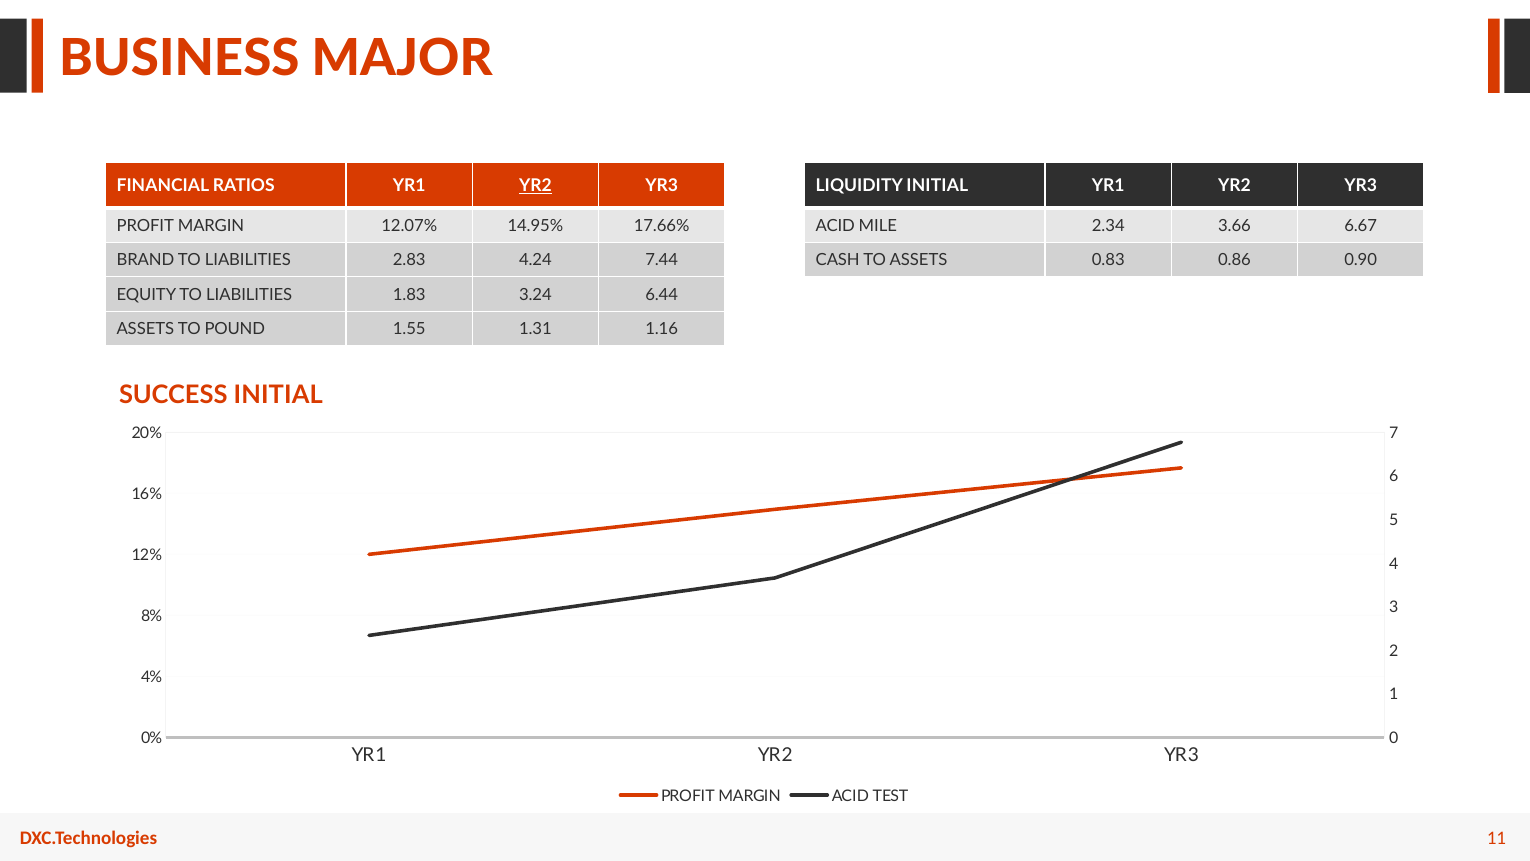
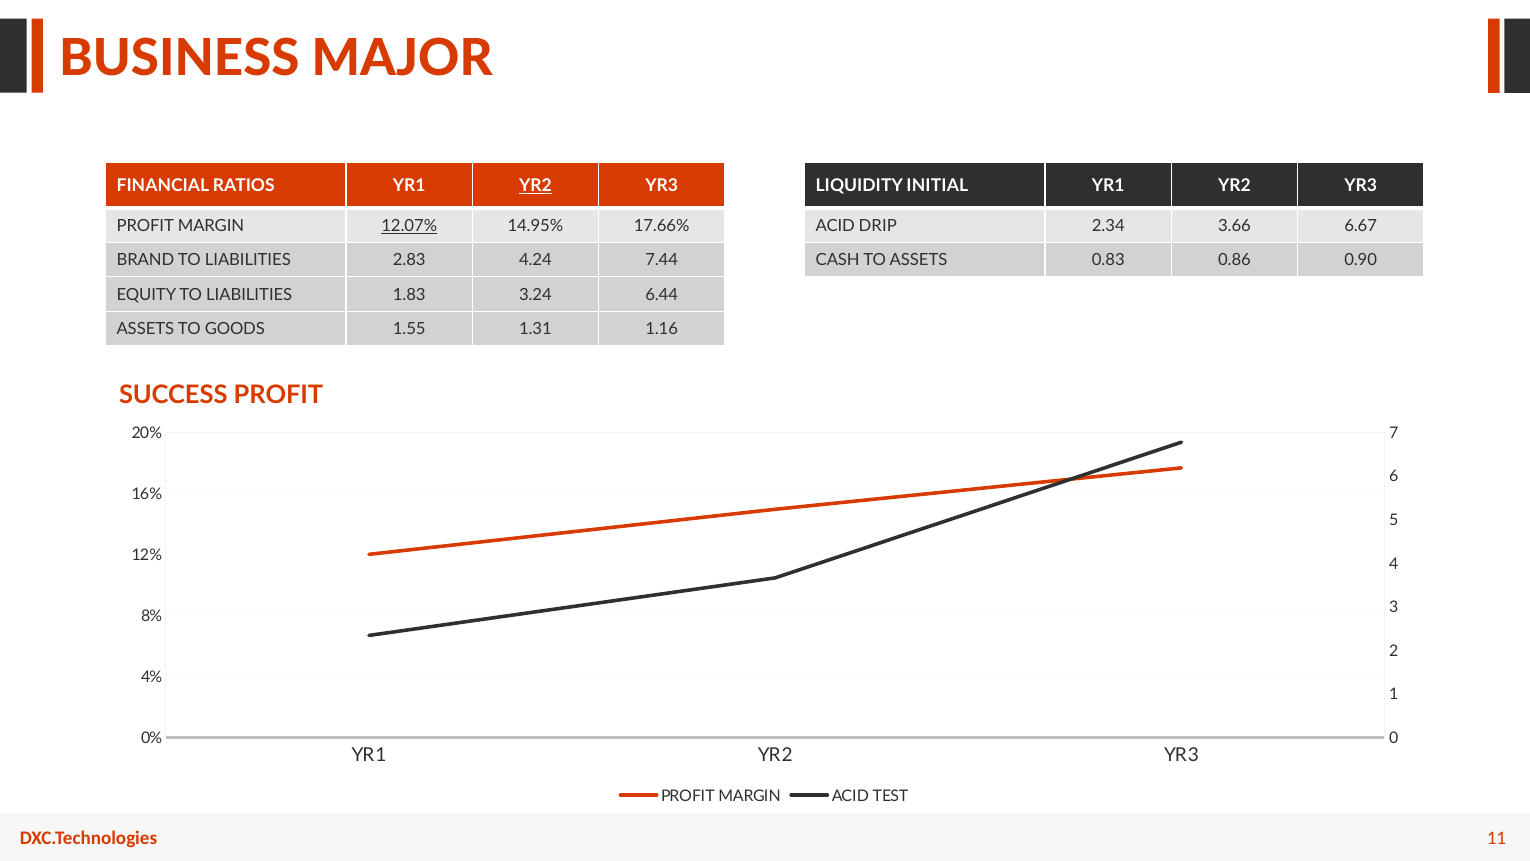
12.07% underline: none -> present
MILE: MILE -> DRIP
POUND: POUND -> GOODS
SUCCESS INITIAL: INITIAL -> PROFIT
